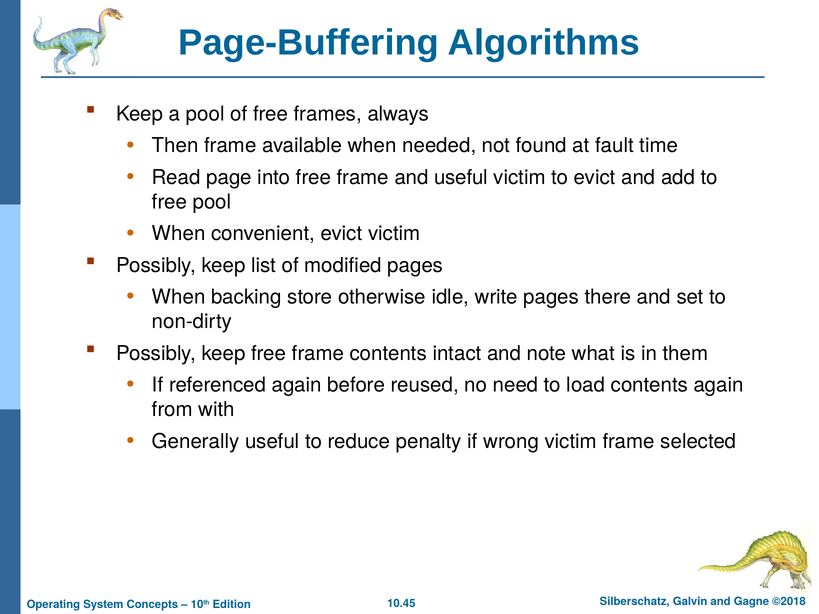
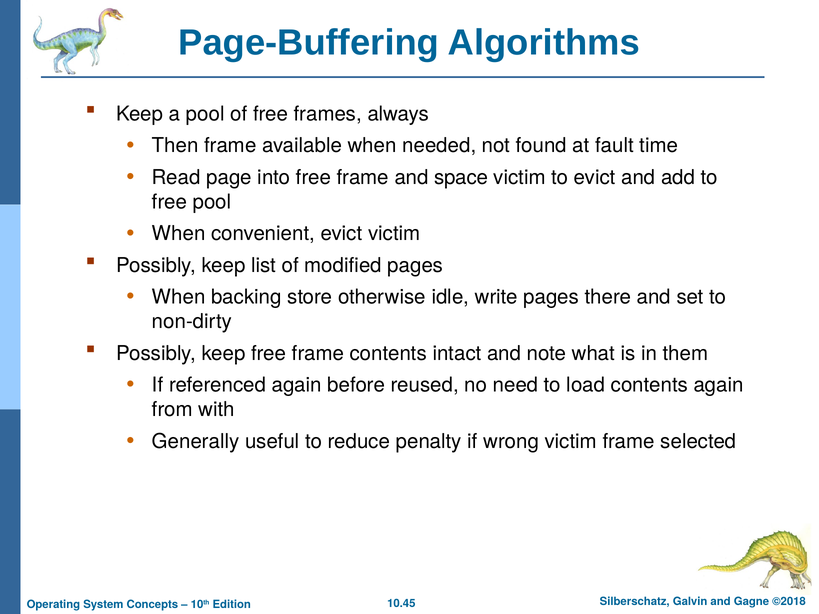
and useful: useful -> space
